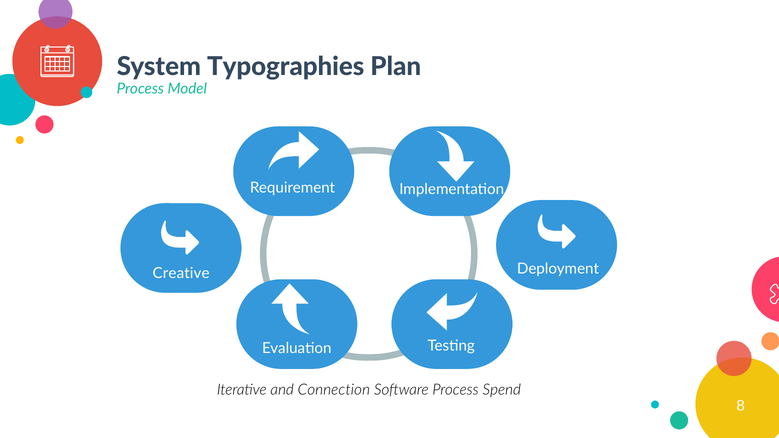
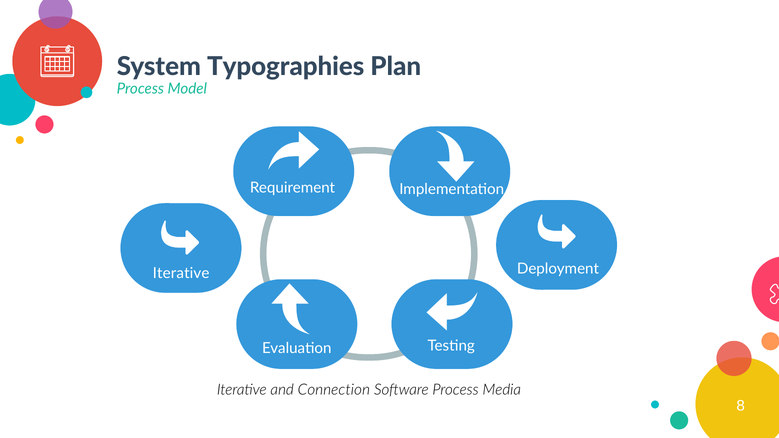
Creative at (181, 273): Creative -> Iterative
Spend: Spend -> Media
